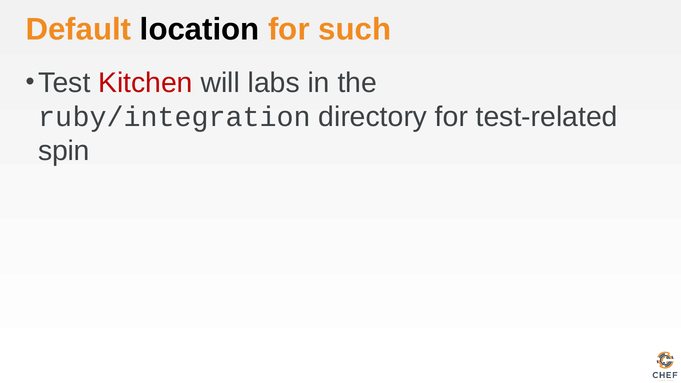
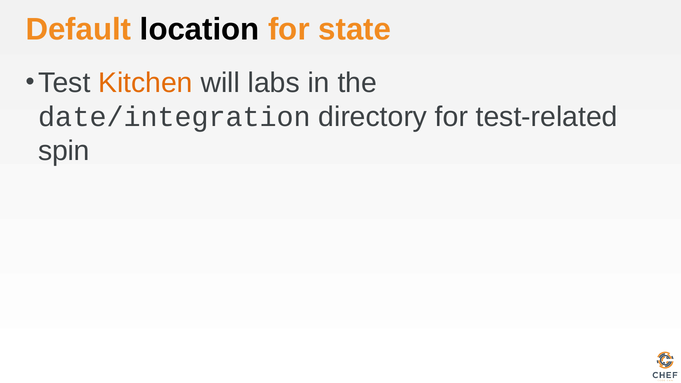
such: such -> state
Kitchen colour: red -> orange
ruby/integration: ruby/integration -> date/integration
